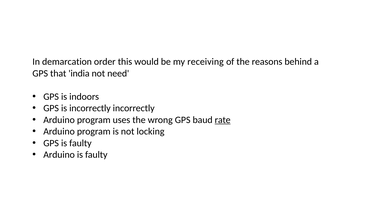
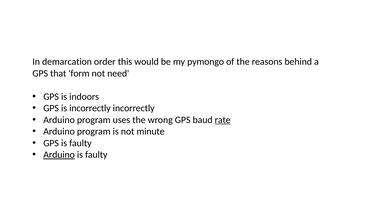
receiving: receiving -> pymongo
india: india -> form
locking: locking -> minute
Arduino at (59, 155) underline: none -> present
